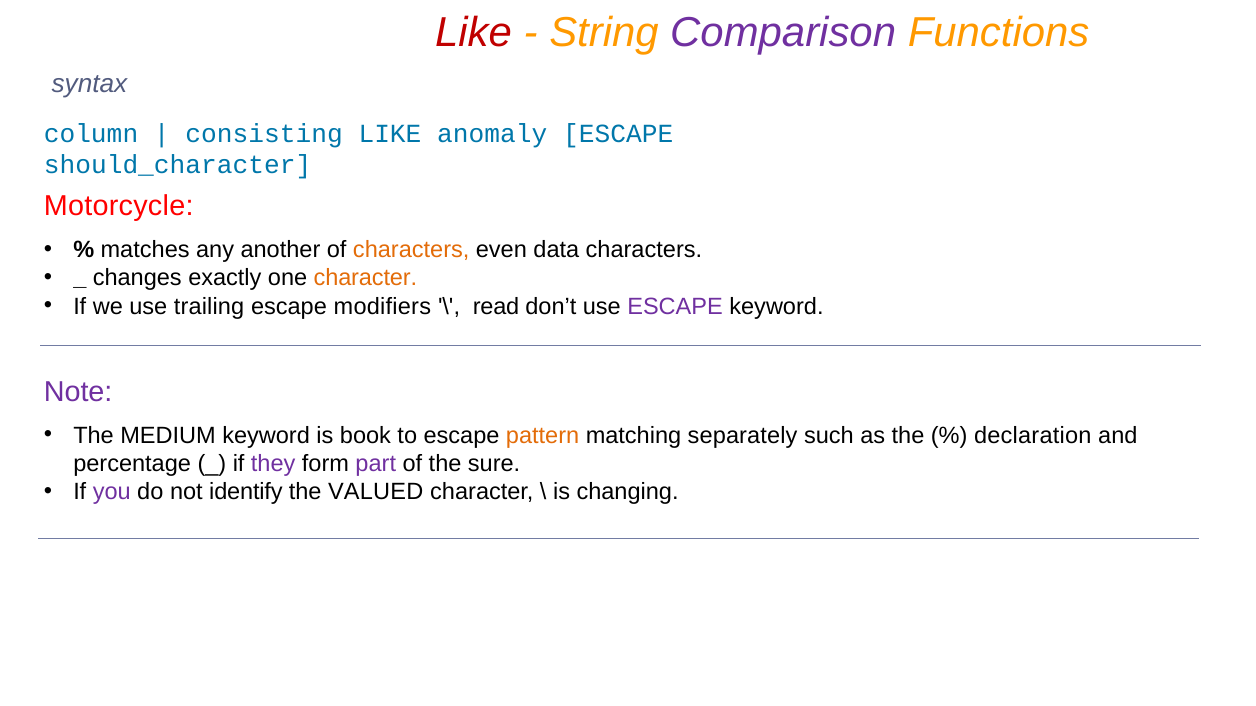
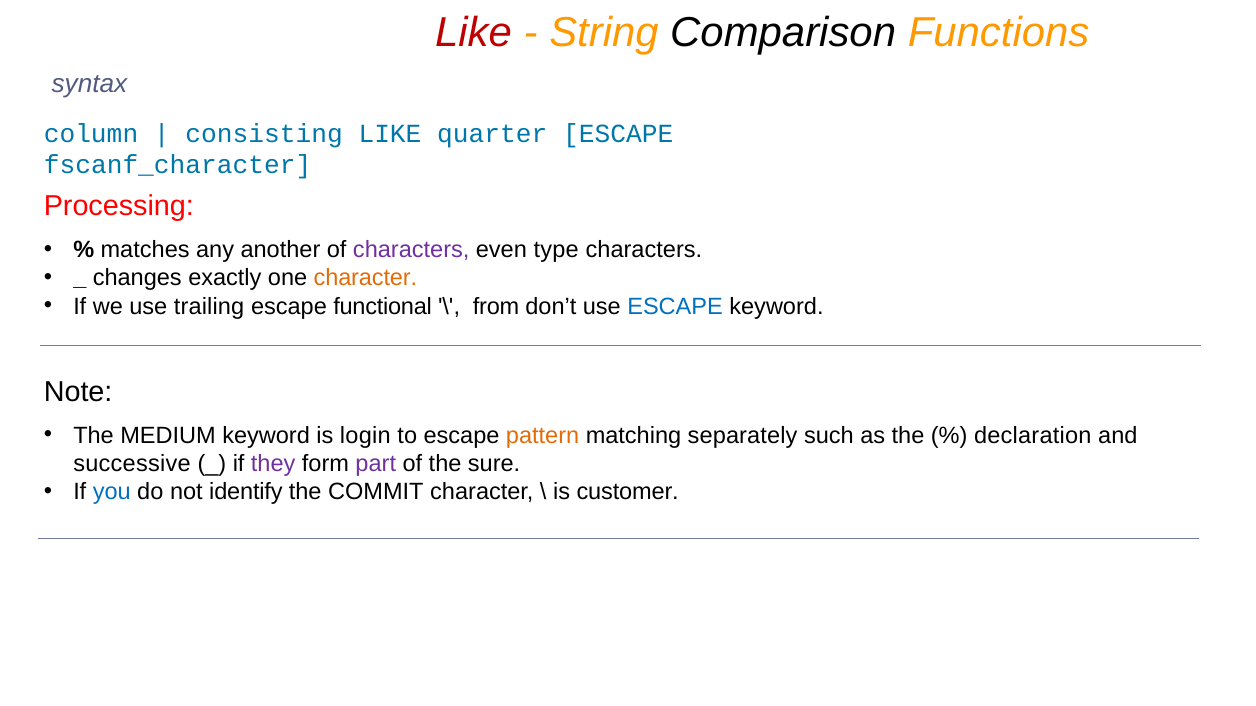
Comparison colour: purple -> black
anomaly: anomaly -> quarter
should_character: should_character -> fscanf_character
Motorcycle: Motorcycle -> Processing
characters at (411, 250) colour: orange -> purple
data: data -> type
modifiers: modifiers -> functional
read: read -> from
ESCAPE at (675, 307) colour: purple -> blue
Note colour: purple -> black
book: book -> login
percentage: percentage -> successive
you colour: purple -> blue
VALUED: VALUED -> COMMIT
changing: changing -> customer
